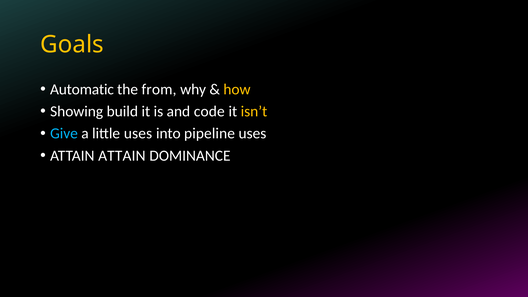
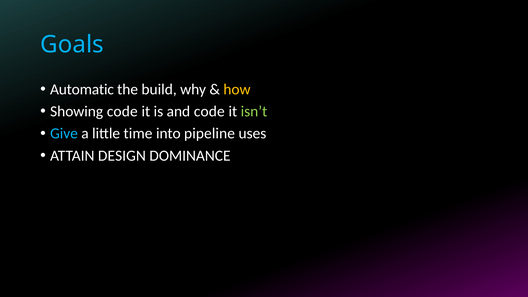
Goals colour: yellow -> light blue
from: from -> build
Showing build: build -> code
isn’t colour: yellow -> light green
little uses: uses -> time
ATTAIN ATTAIN: ATTAIN -> DESIGN
